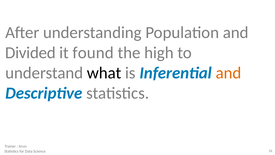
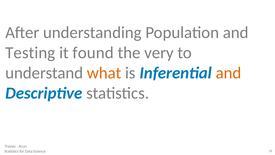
Divided: Divided -> Testing
high: high -> very
what colour: black -> orange
